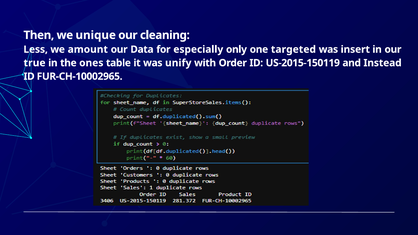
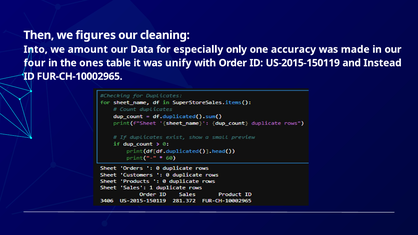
unique: unique -> figures
Less: Less -> Into
targeted: targeted -> accuracy
insert: insert -> made
true: true -> four
